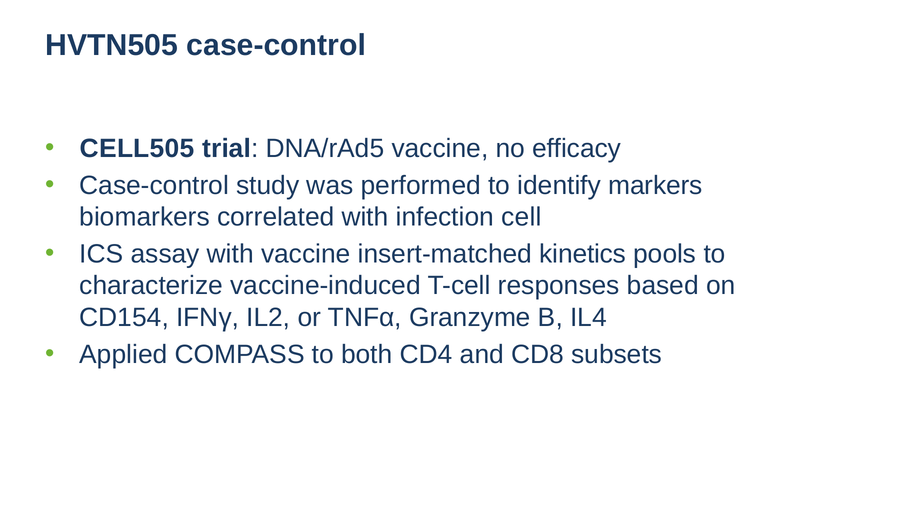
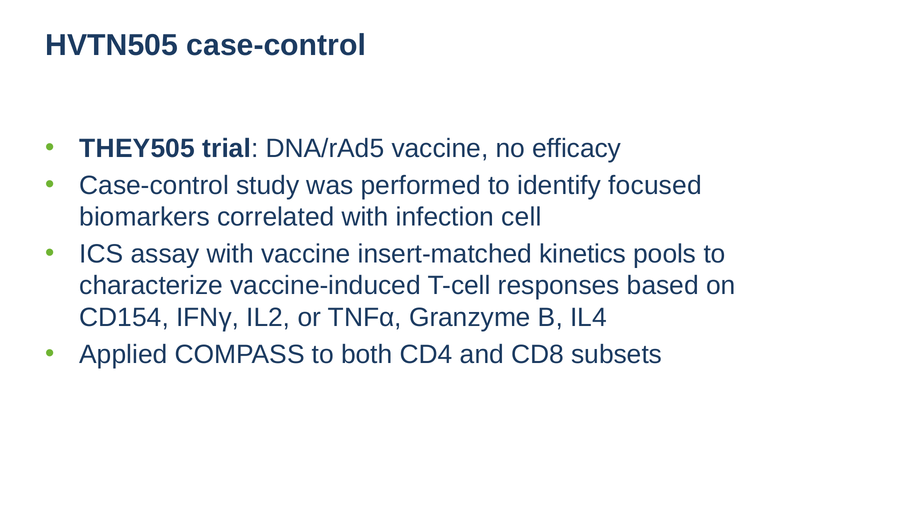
CELL505: CELL505 -> THEY505
markers: markers -> focused
